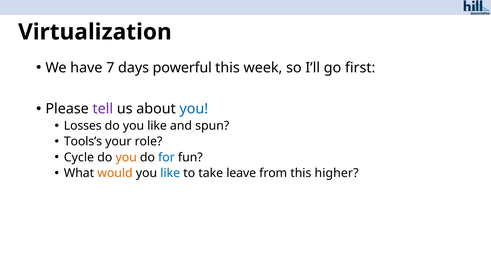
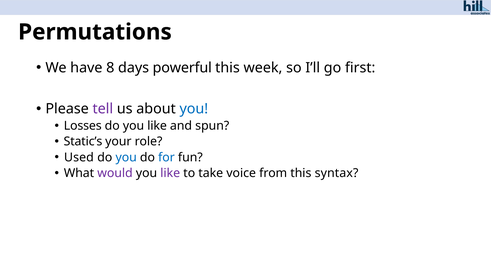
Virtualization: Virtualization -> Permutations
7: 7 -> 8
Tools’s: Tools’s -> Static’s
Cycle: Cycle -> Used
you at (126, 157) colour: orange -> blue
would colour: orange -> purple
like at (170, 173) colour: blue -> purple
leave: leave -> voice
higher: higher -> syntax
